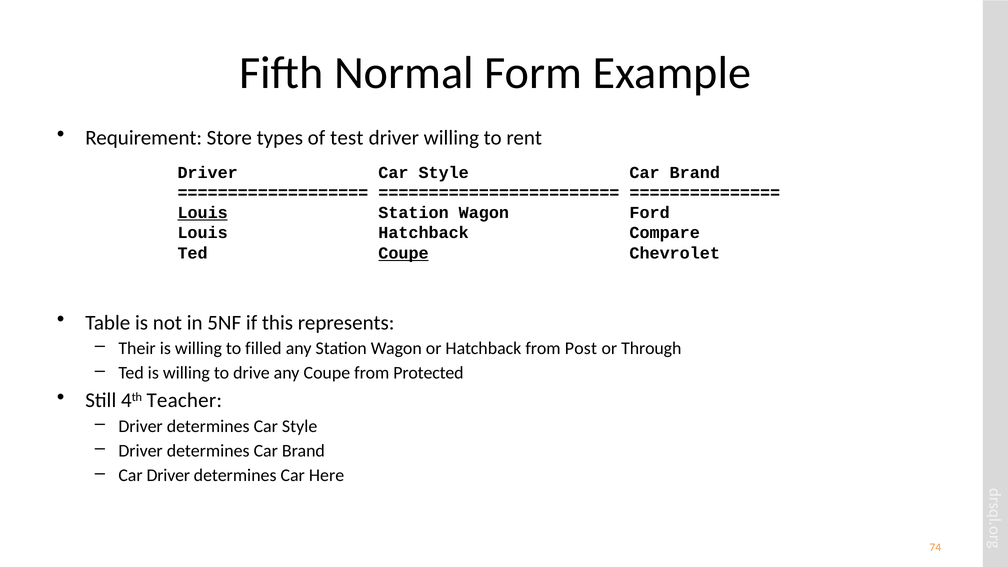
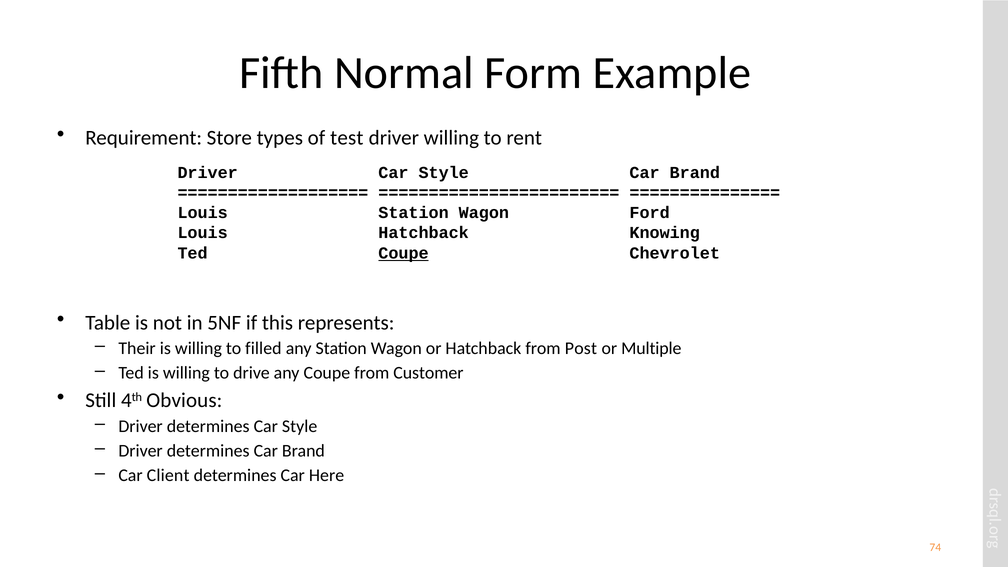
Louis at (203, 213) underline: present -> none
Compare: Compare -> Knowing
Through: Through -> Multiple
Protected: Protected -> Customer
Teacher: Teacher -> Obvious
Car Driver: Driver -> Client
